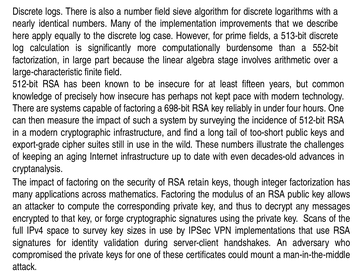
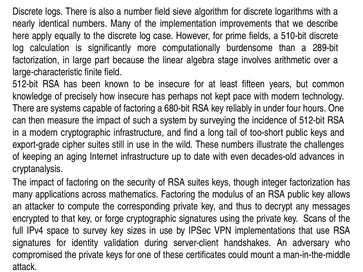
513-bit: 513-bit -> 510-bit
552-bit: 552-bit -> 289-bit
698-bit: 698-bit -> 680-bit
RSA retain: retain -> suites
